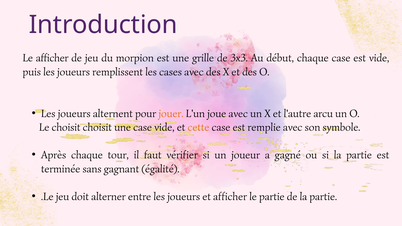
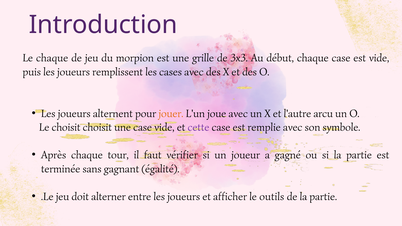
Le afficher: afficher -> chaque
cette colour: orange -> purple
le partie: partie -> outils
